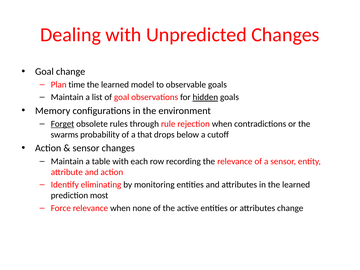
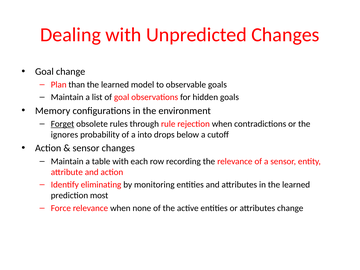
time: time -> than
hidden underline: present -> none
swarms: swarms -> ignores
that: that -> into
